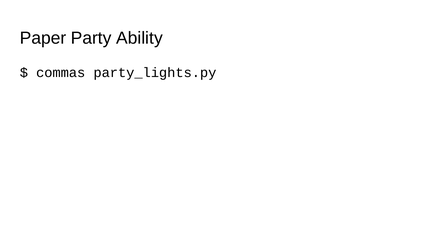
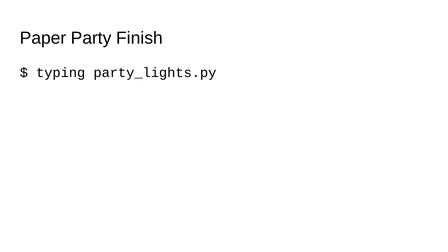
Ability: Ability -> Finish
commas: commas -> typing
